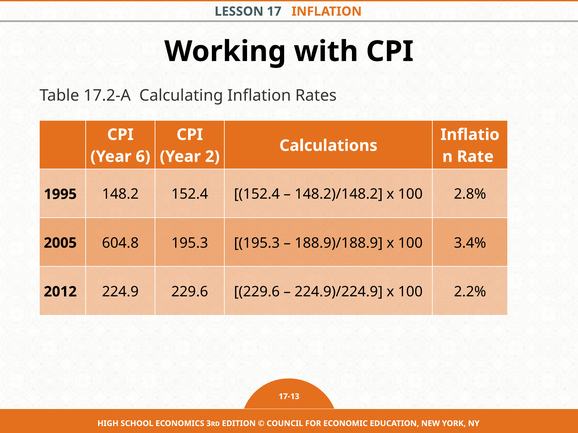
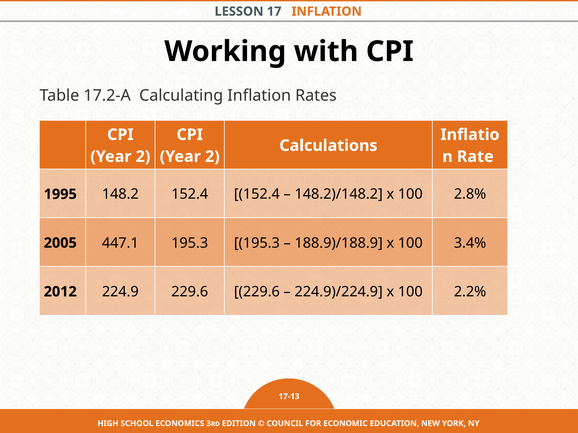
6 at (143, 157): 6 -> 2
604.8: 604.8 -> 447.1
